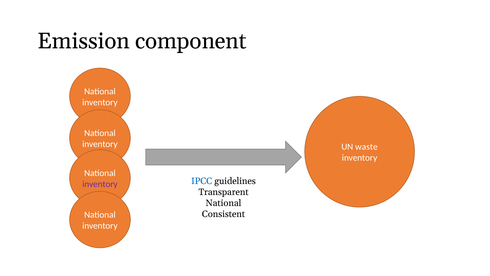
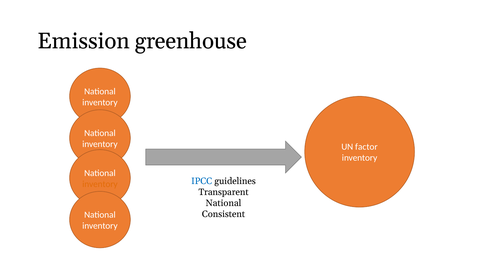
component: component -> greenhouse
waste: waste -> factor
inventory at (100, 184) colour: purple -> orange
